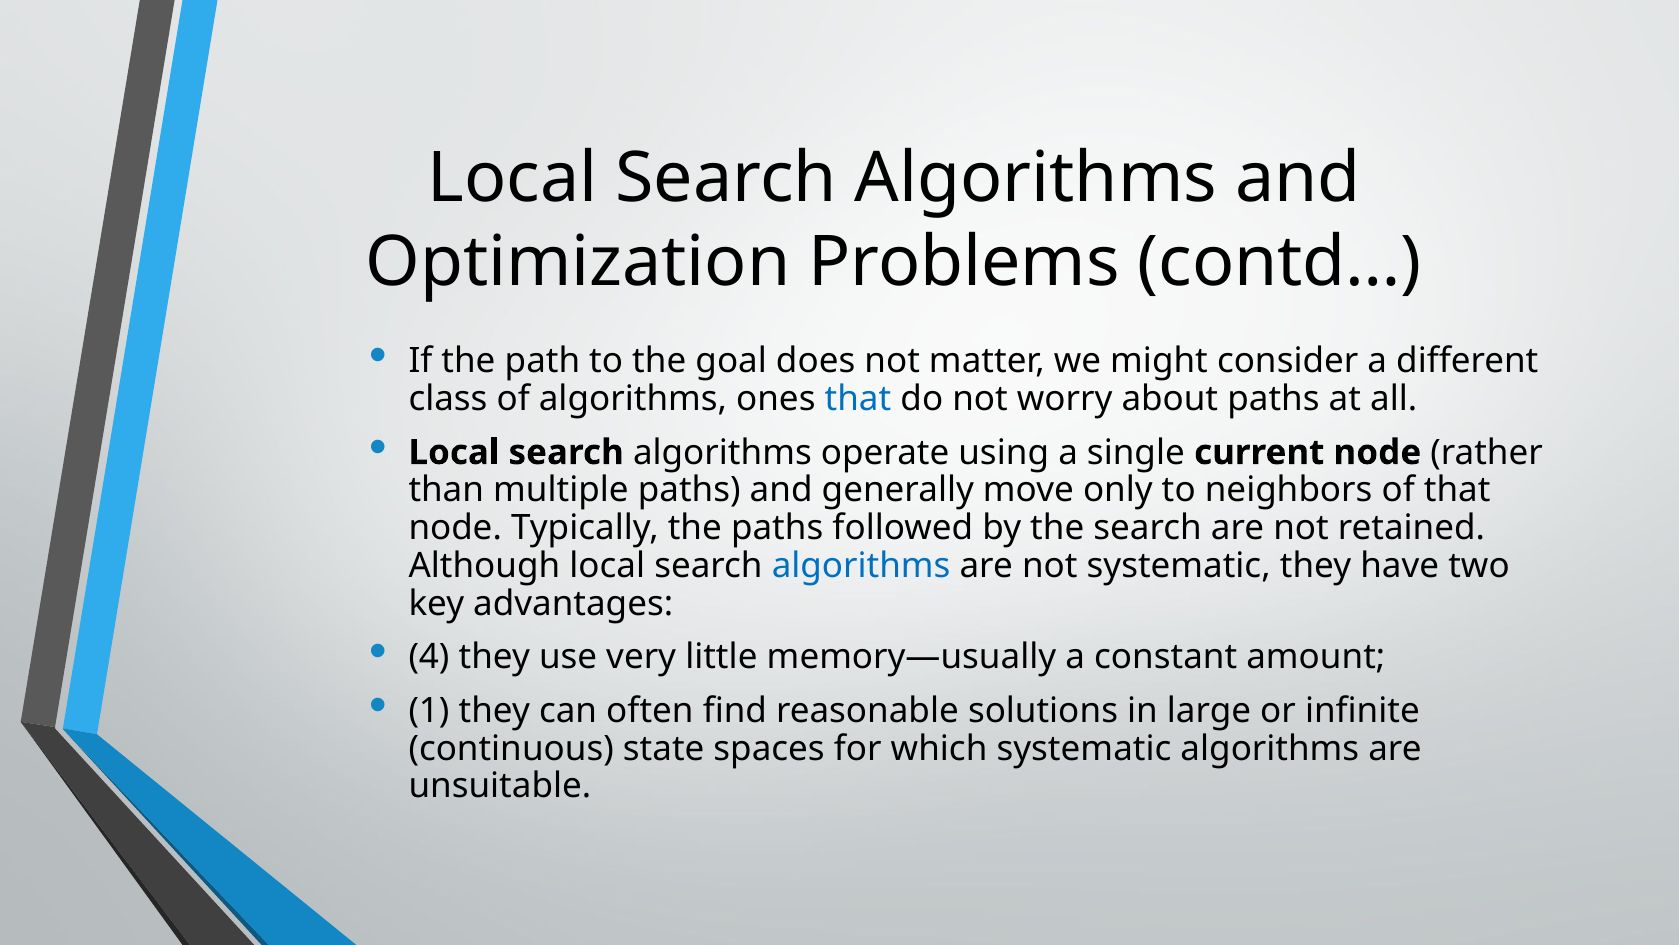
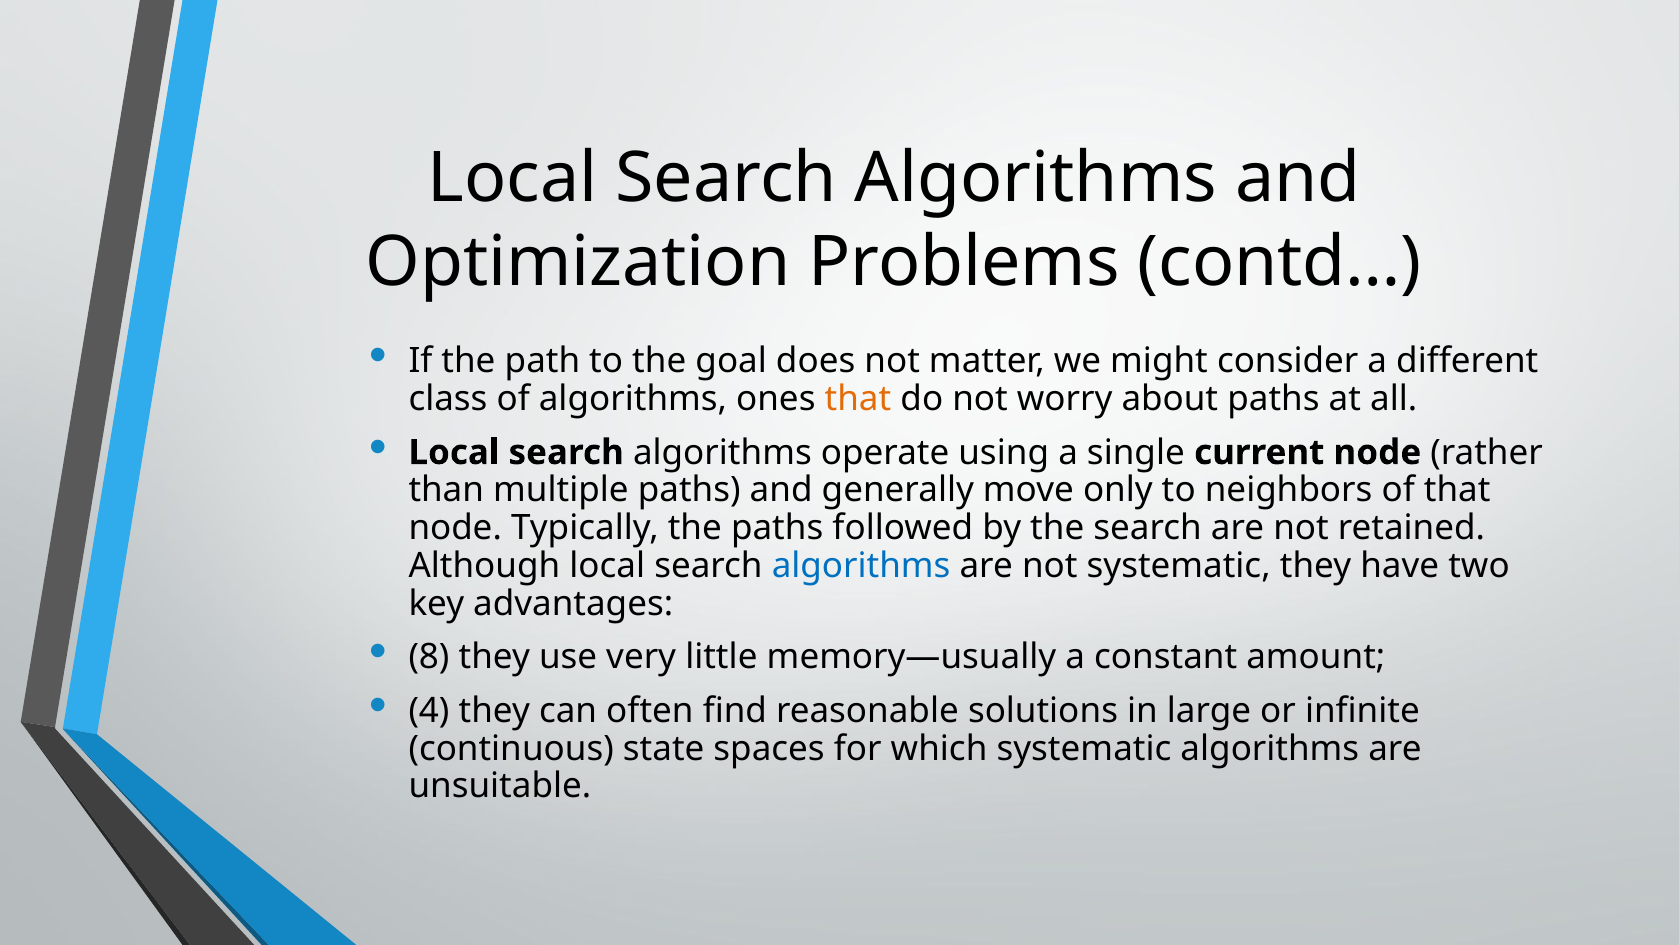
that at (858, 399) colour: blue -> orange
4: 4 -> 8
1: 1 -> 4
